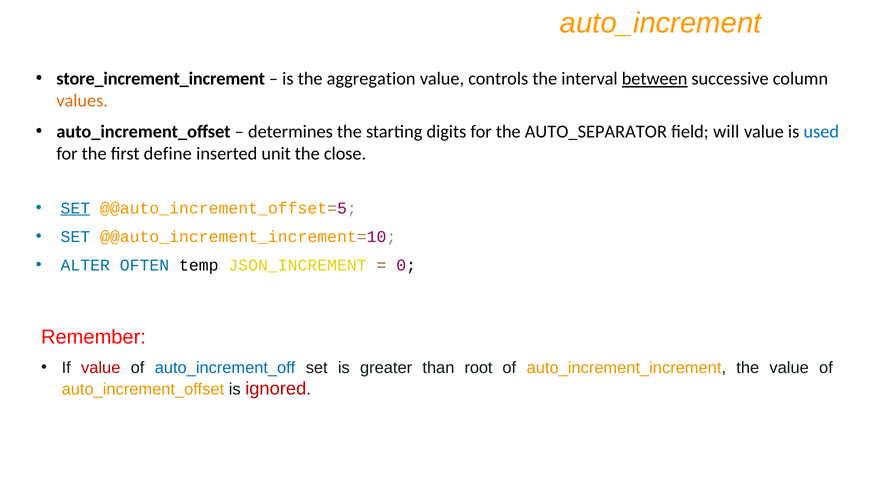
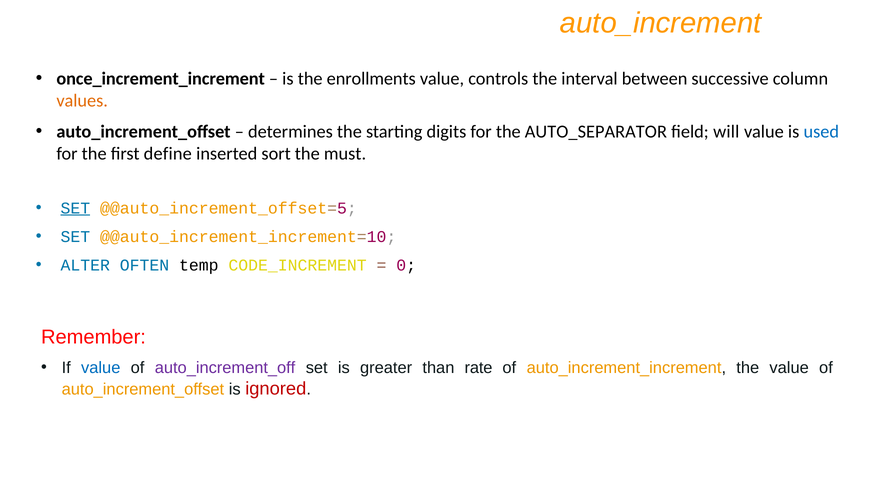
store_increment_increment: store_increment_increment -> once_increment_increment
aggregation: aggregation -> enrollments
between underline: present -> none
unit: unit -> sort
close: close -> must
JSON_INCREMENT: JSON_INCREMENT -> CODE_INCREMENT
value at (101, 368) colour: red -> blue
auto_increment_off colour: blue -> purple
root: root -> rate
